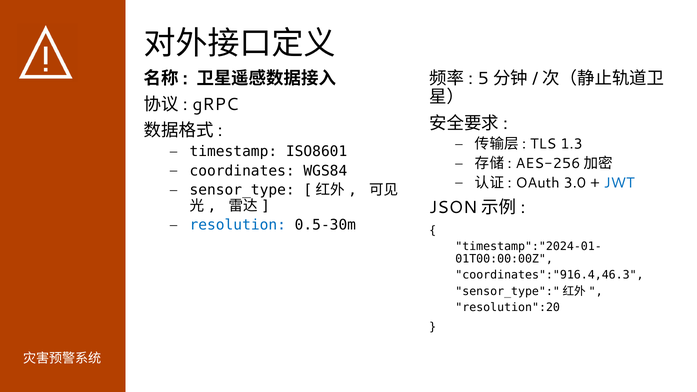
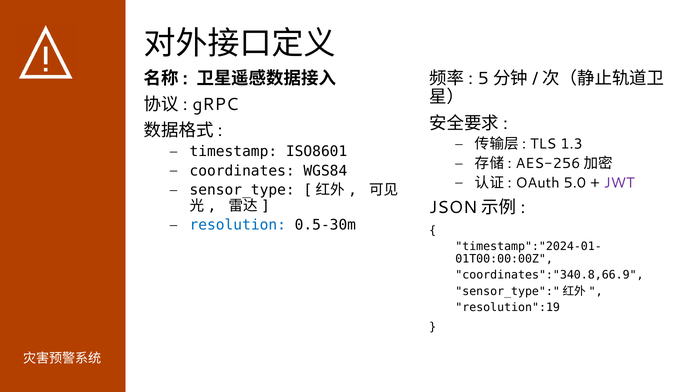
3.0: 3.0 -> 5.0
JWT colour: blue -> purple
coordinates":"916.4,46.3: coordinates":"916.4,46.3 -> coordinates":"340.8,66.9
resolution":20: resolution":20 -> resolution":19
